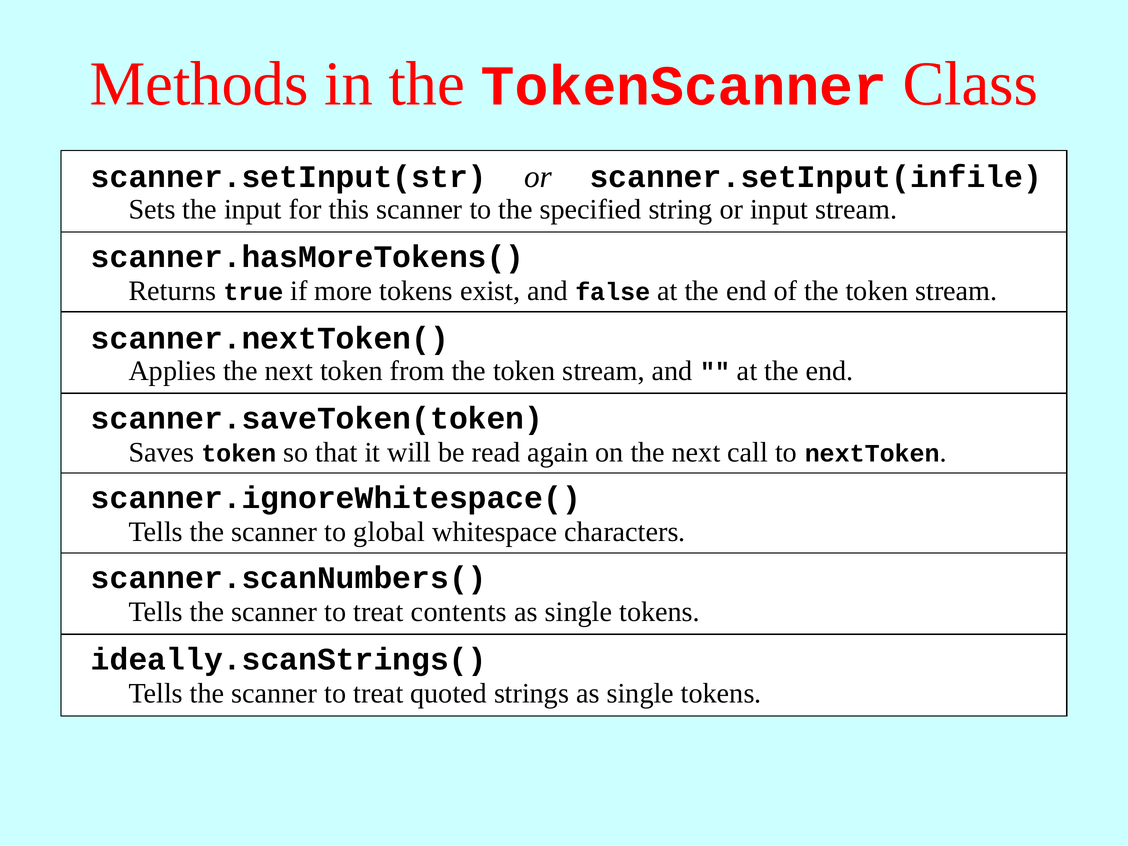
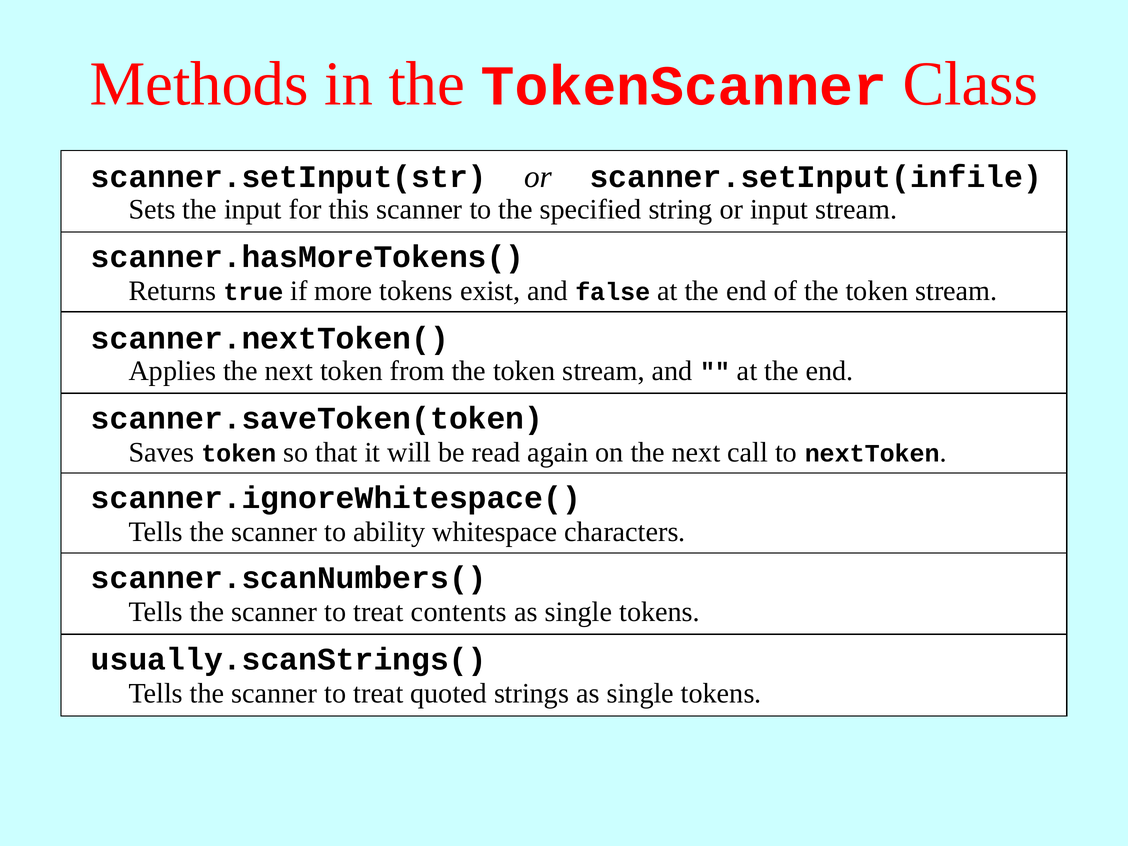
global: global -> ability
ideally.scanStrings(: ideally.scanStrings( -> usually.scanStrings(
